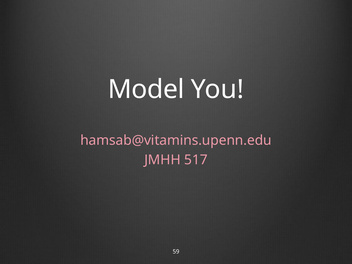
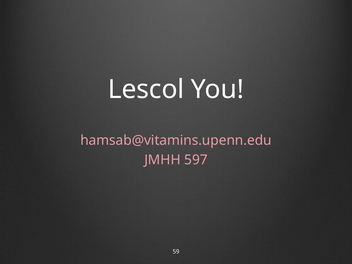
Model: Model -> Lescol
517: 517 -> 597
